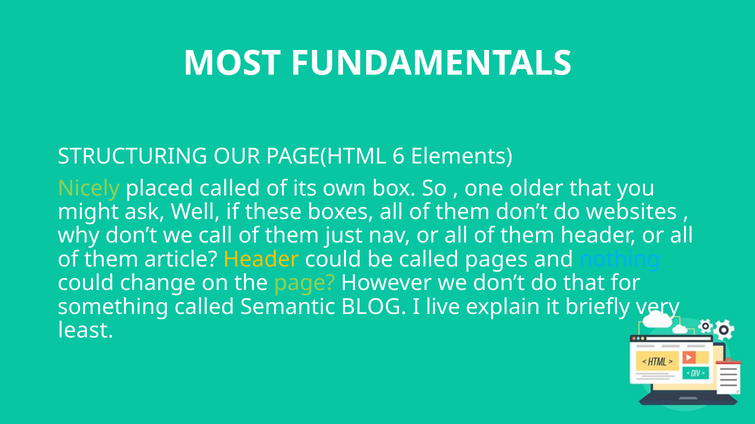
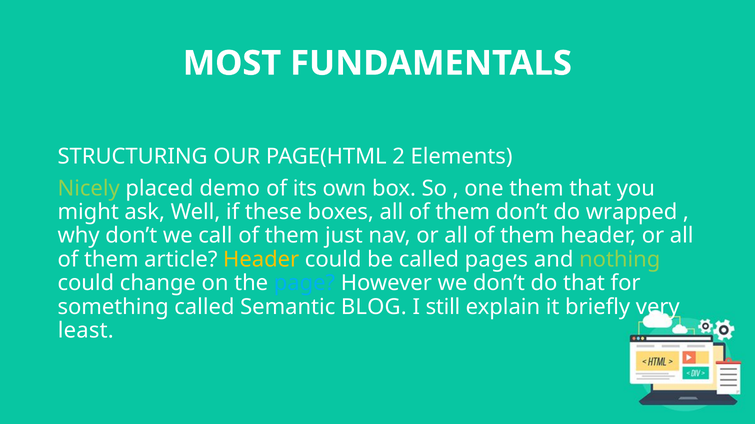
6: 6 -> 2
placed called: called -> demo
one older: older -> them
websites: websites -> wrapped
nothing colour: light blue -> light green
page colour: light green -> light blue
live: live -> still
